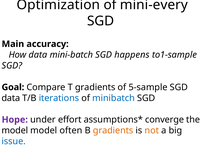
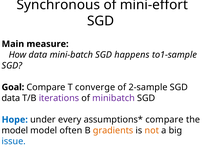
Optimization: Optimization -> Synchronous
mini-every: mini-every -> mini-effort
accuracy: accuracy -> measure
T gradients: gradients -> converge
5-sample: 5-sample -> 2-sample
iterations colour: blue -> purple
minibatch colour: blue -> purple
Hope colour: purple -> blue
effort: effort -> every
converge at (165, 120): converge -> compare
